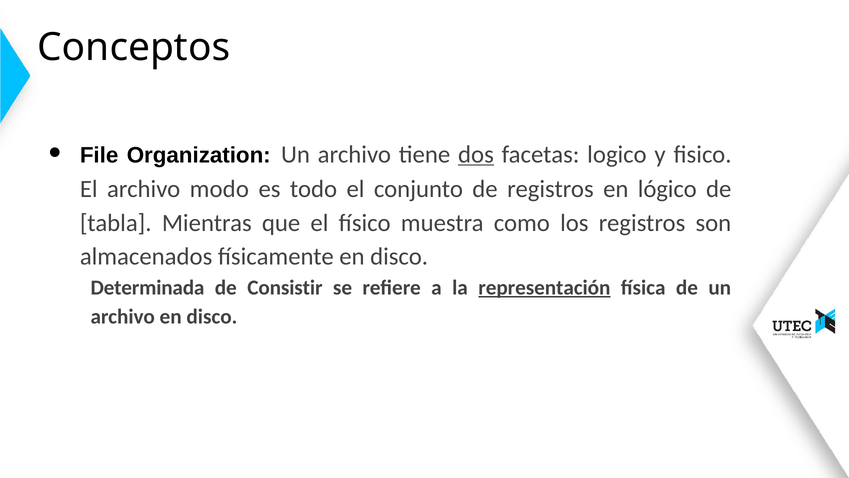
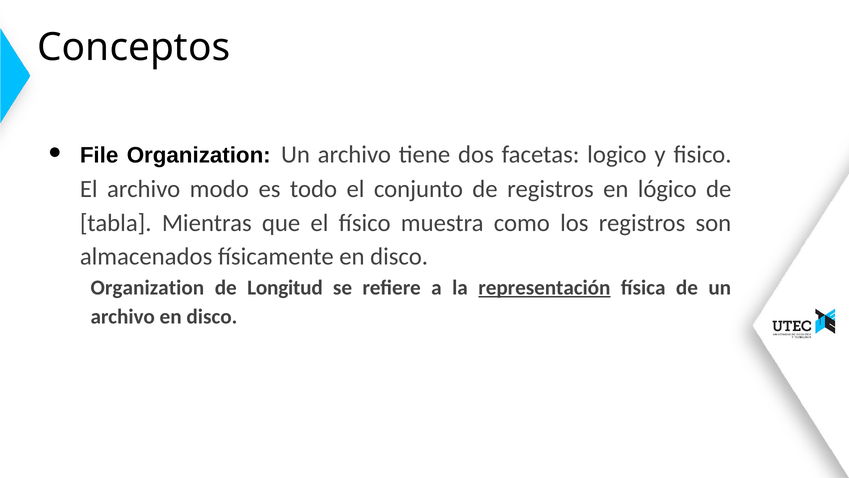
dos underline: present -> none
Determinada at (147, 287): Determinada -> Organization
Consistir: Consistir -> Longitud
